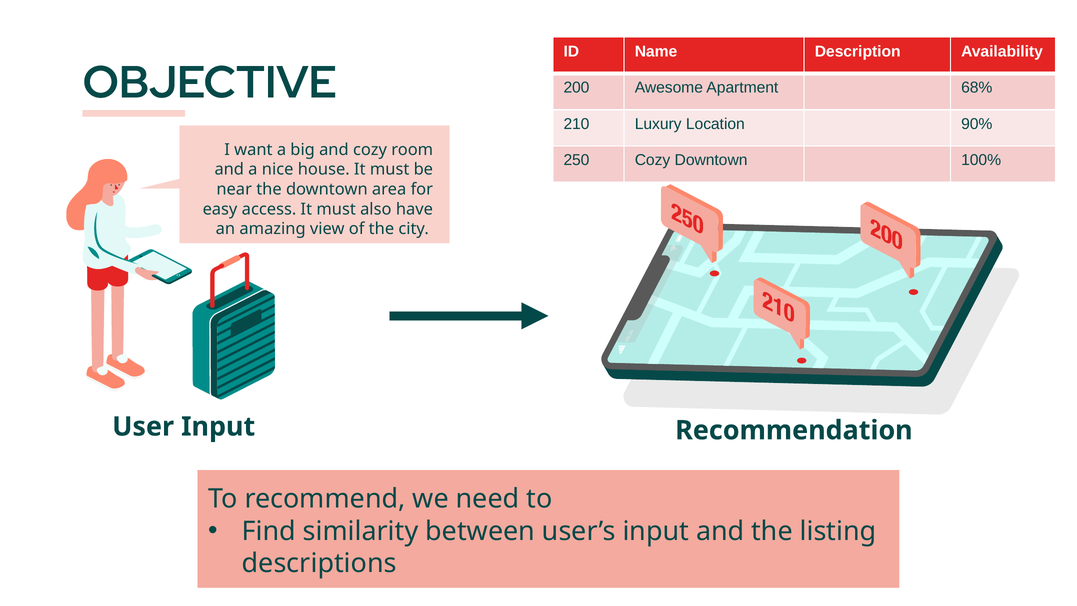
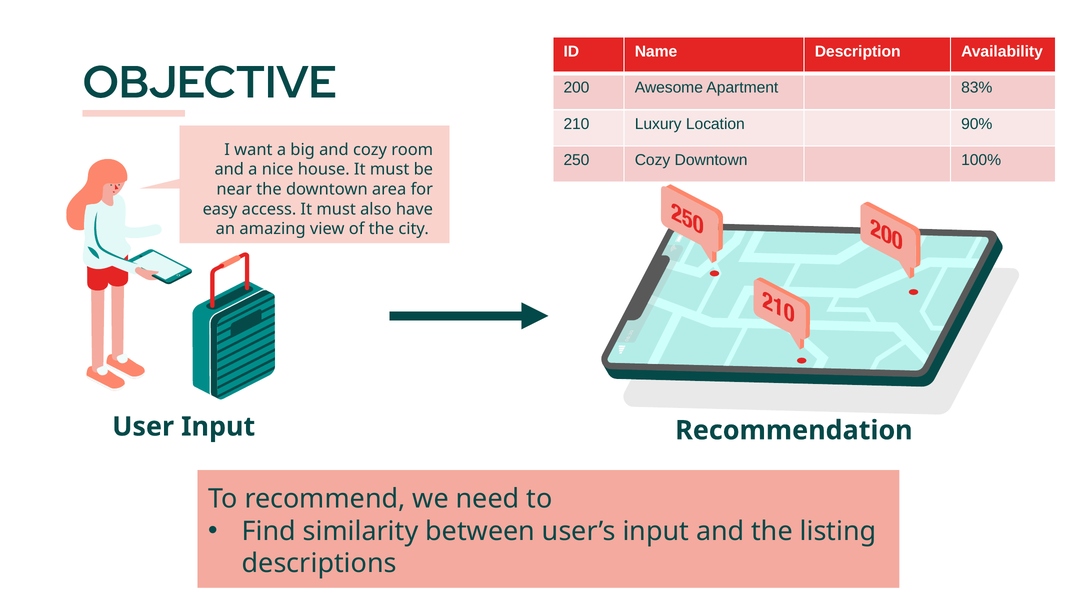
68%: 68% -> 83%
